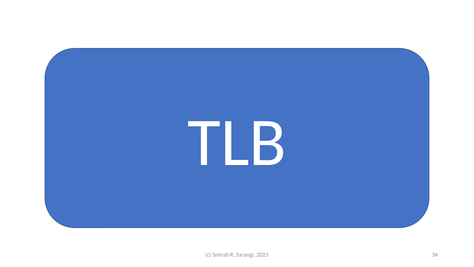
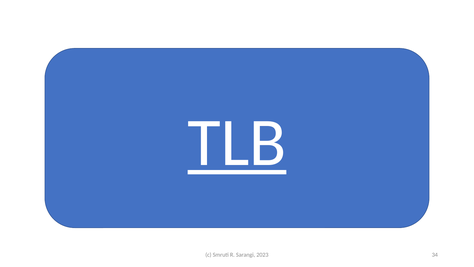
TLB underline: none -> present
